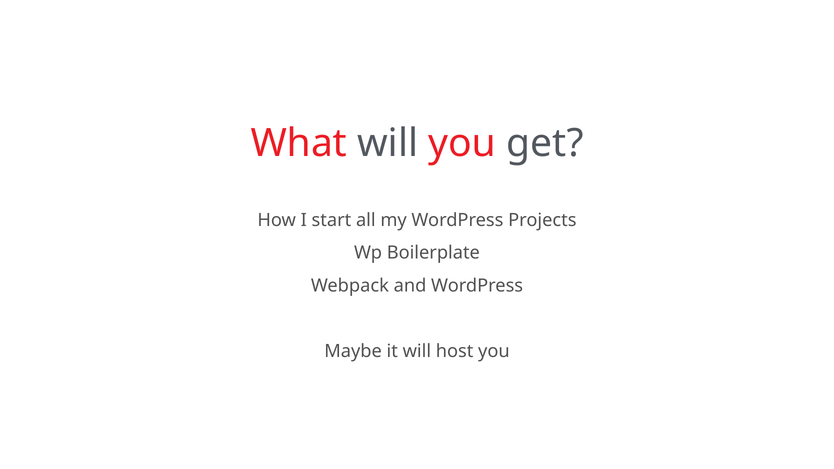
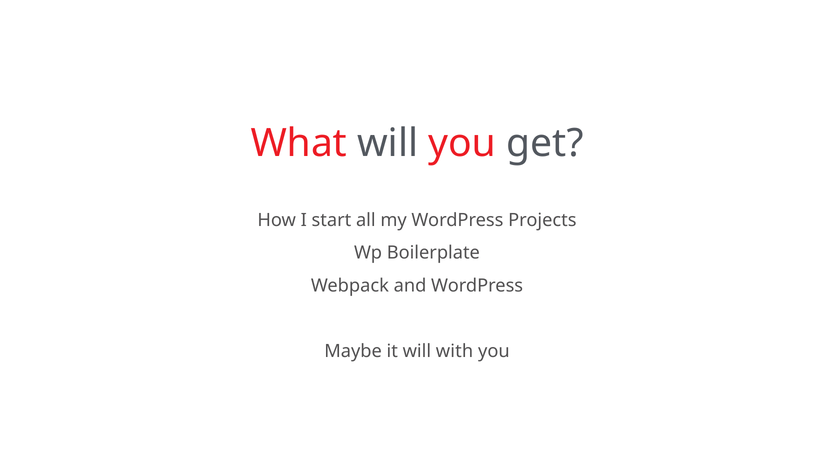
host: host -> with
